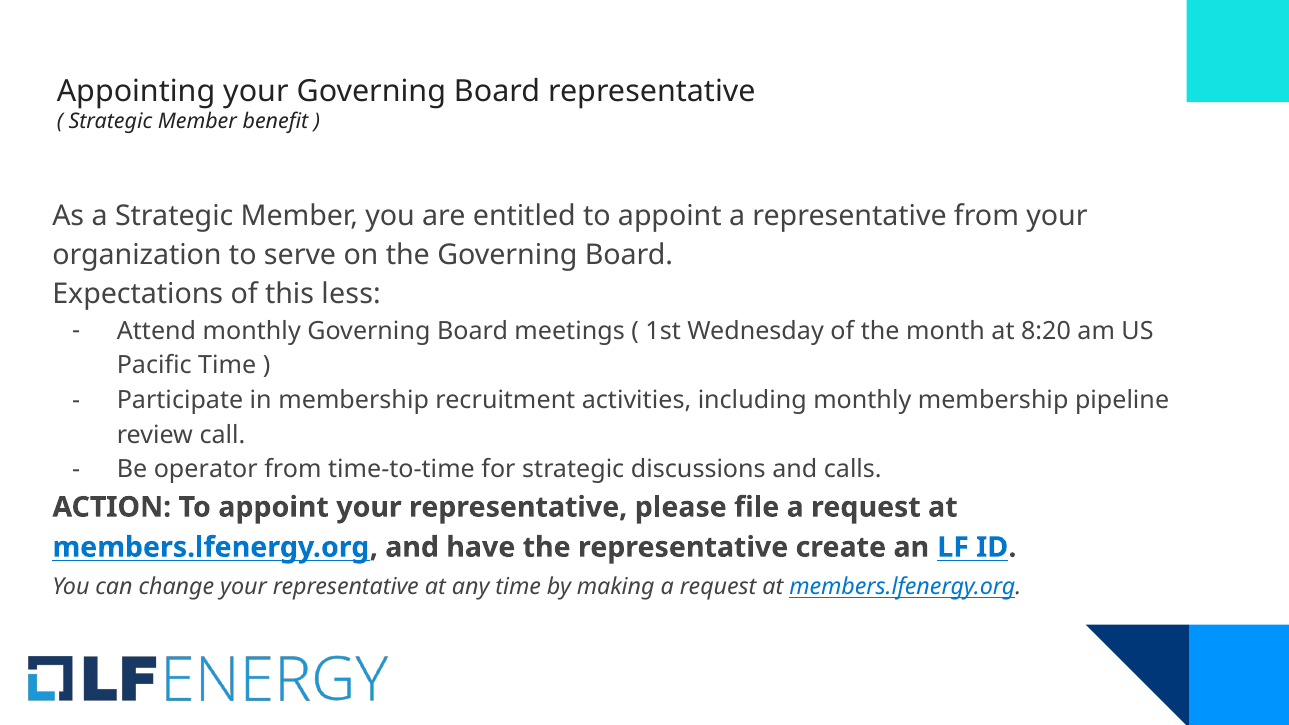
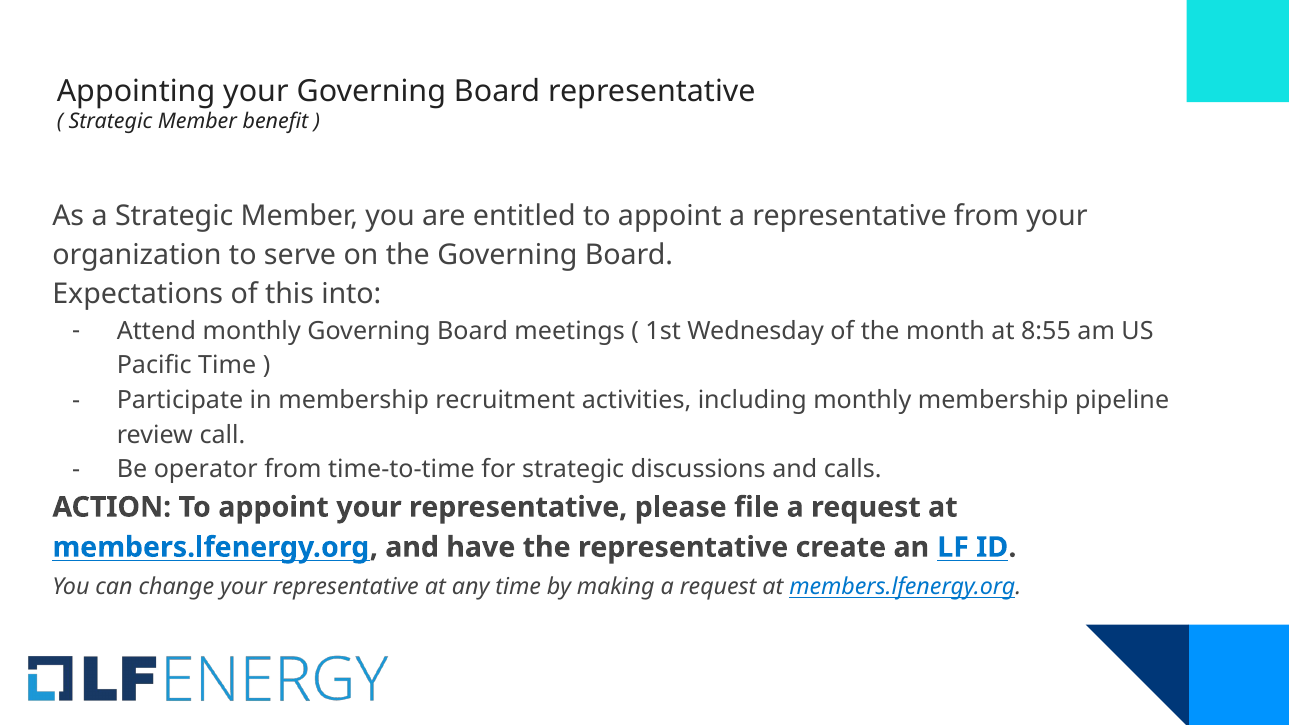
less: less -> into
8:20: 8:20 -> 8:55
